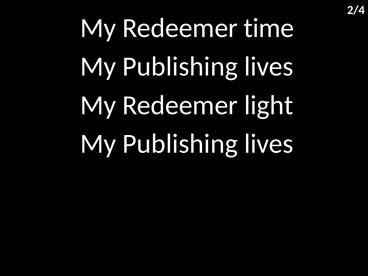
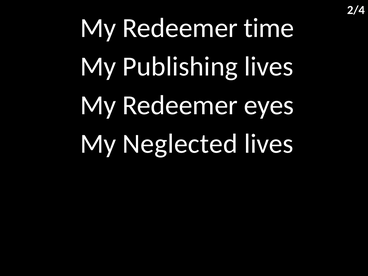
light: light -> eyes
Publishing at (180, 144): Publishing -> Neglected
